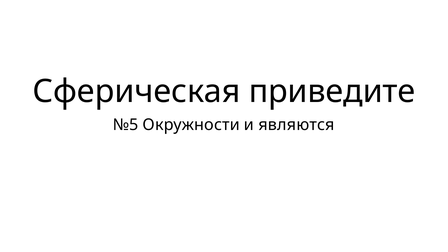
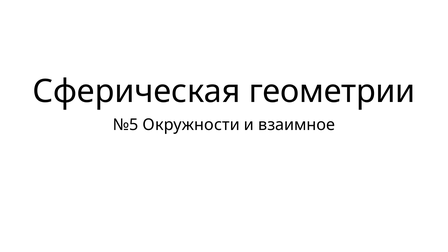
приведите: приведите -> геометрии
являются: являются -> взаимное
